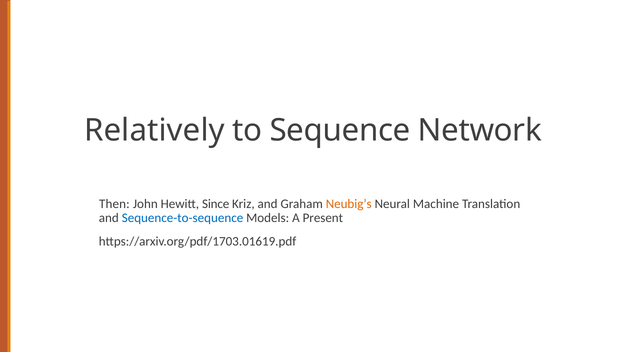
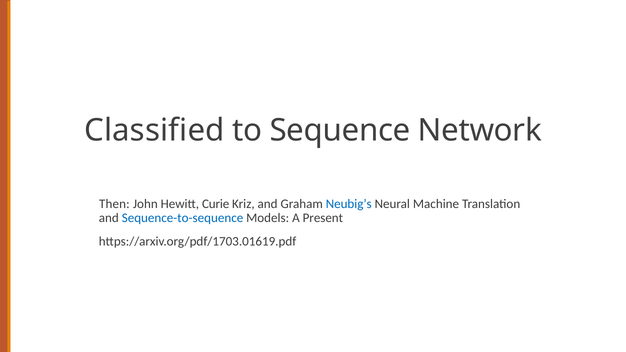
Relatively: Relatively -> Classified
Since: Since -> Curie
Neubig’s colour: orange -> blue
